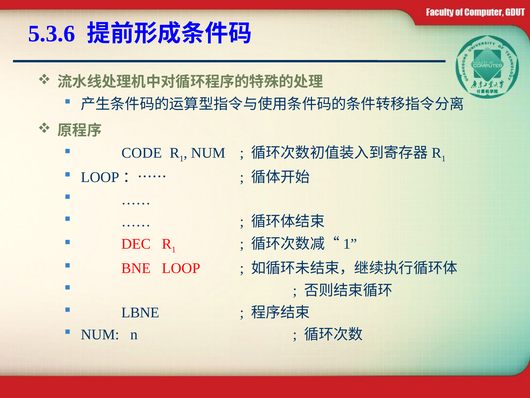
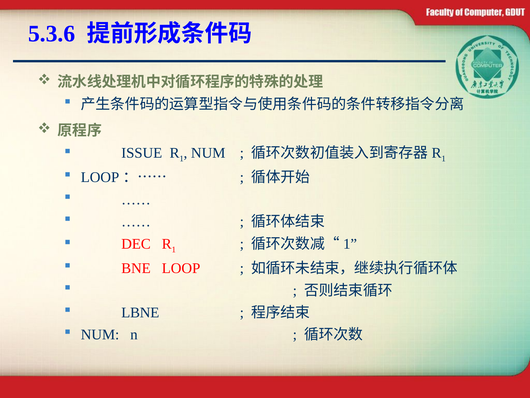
CODE: CODE -> ISSUE
